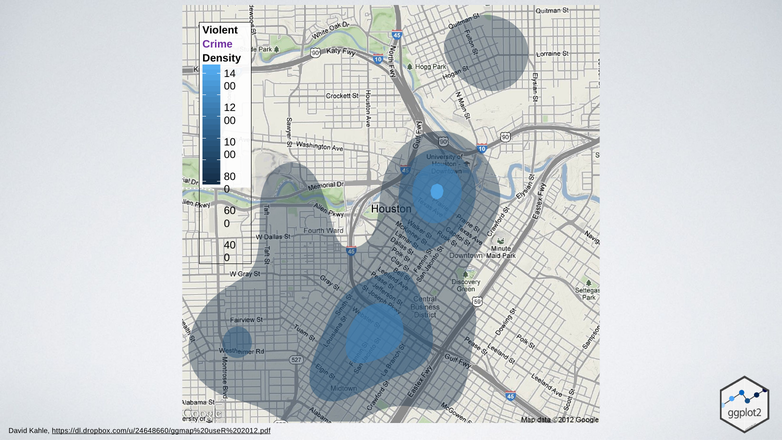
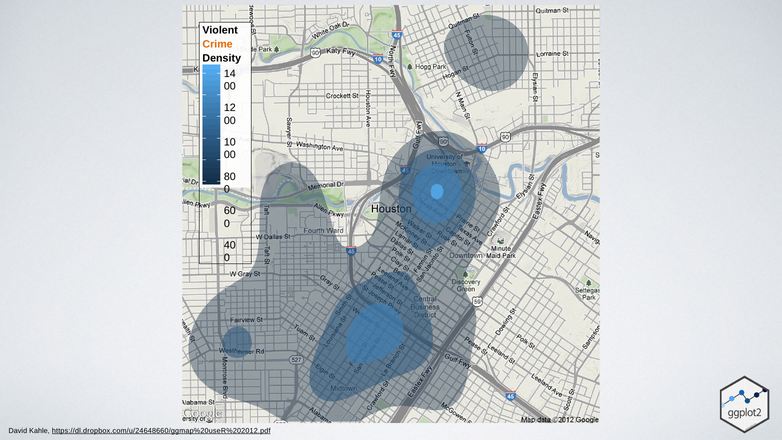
Crime colour: purple -> orange
